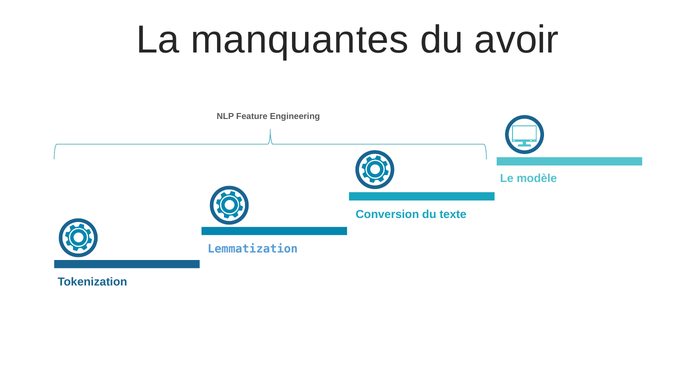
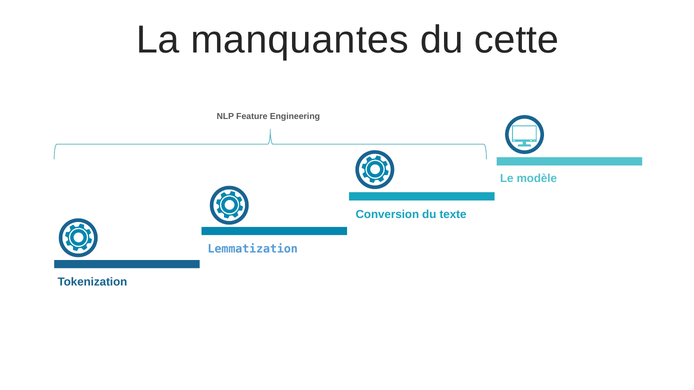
avoir: avoir -> cette
